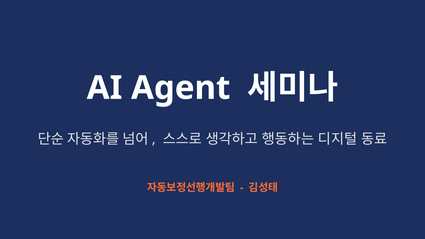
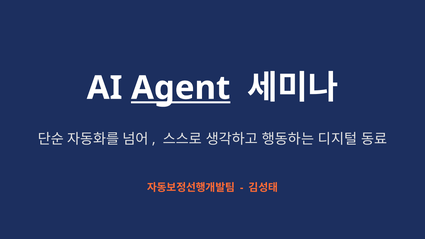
Agent underline: none -> present
